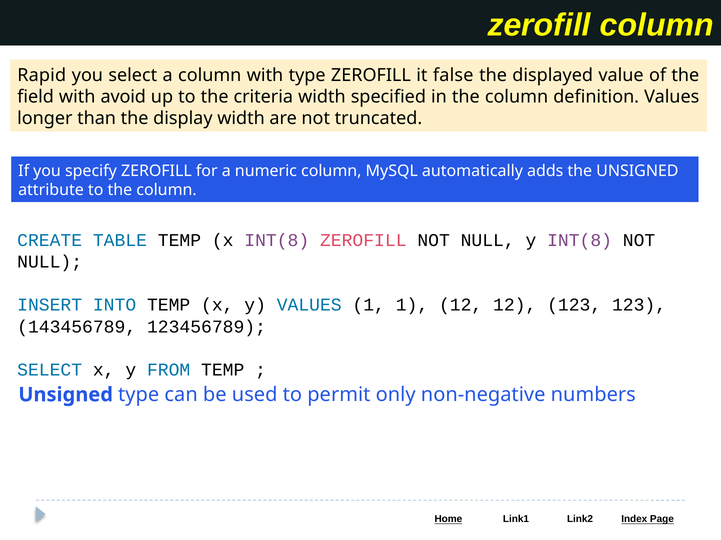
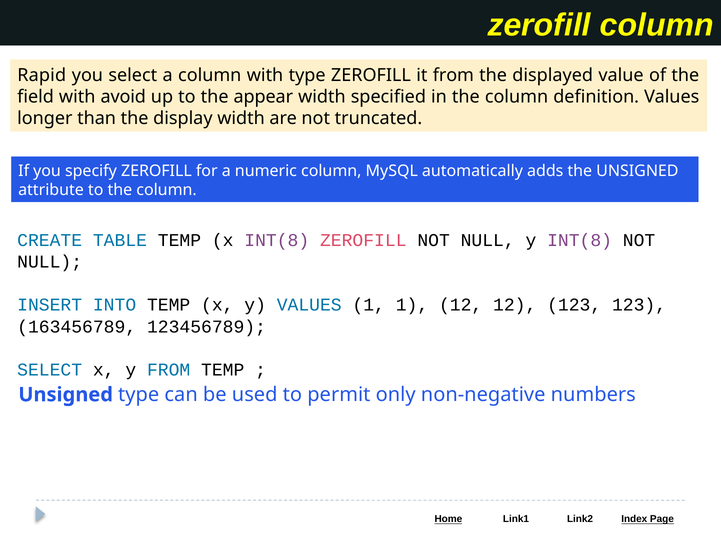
it false: false -> from
criteria: criteria -> appear
143456789: 143456789 -> 163456789
